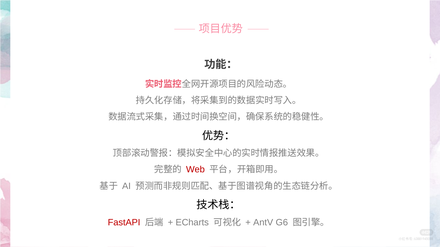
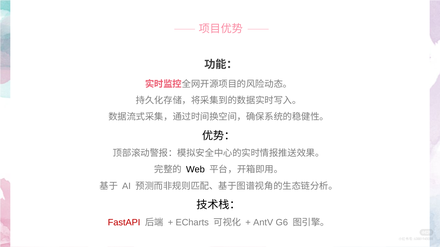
Web colour: red -> black
